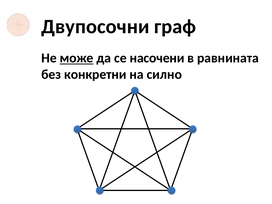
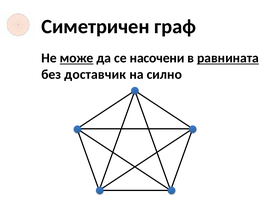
Двупосочни: Двупосочни -> Симетричен
равнината underline: none -> present
конкретни: конкретни -> доставчик
